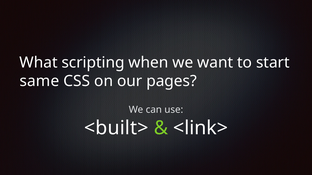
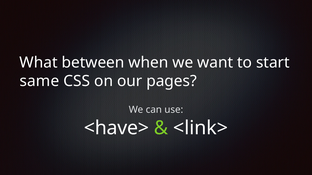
scripting: scripting -> between
<built>: <built> -> <have>
